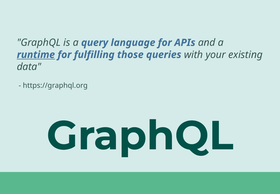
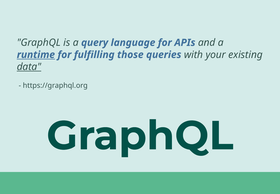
data underline: none -> present
